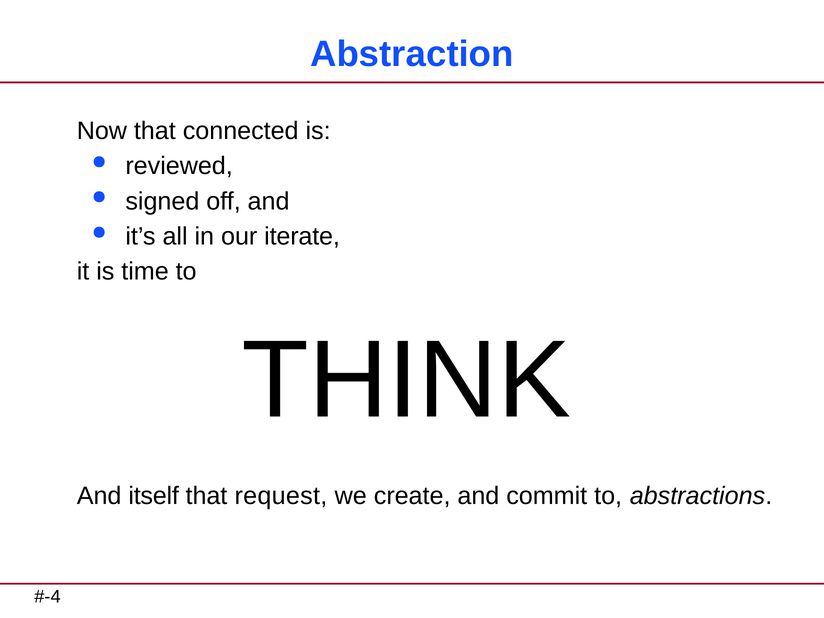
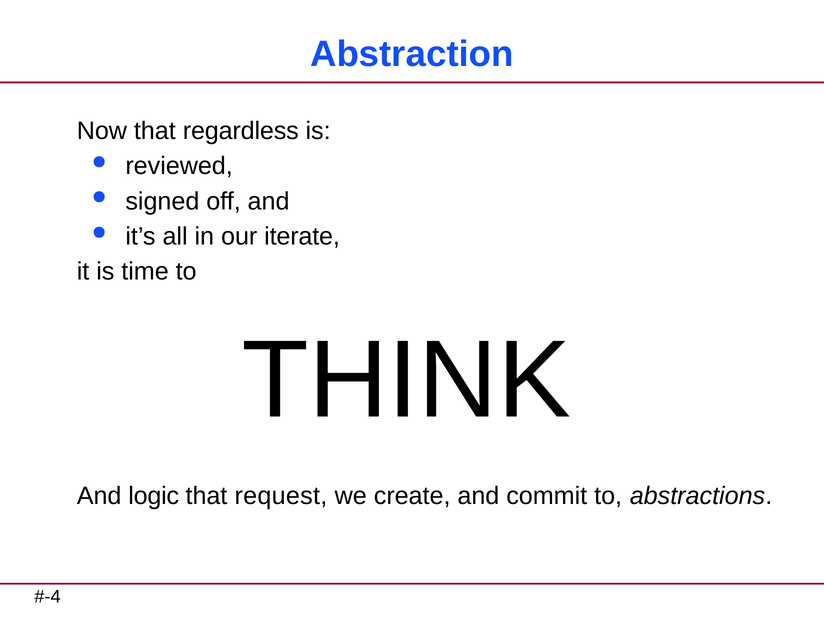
connected: connected -> regardless
itself: itself -> logic
